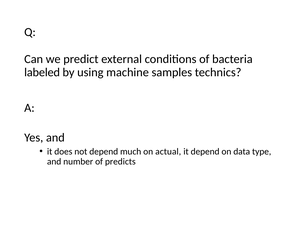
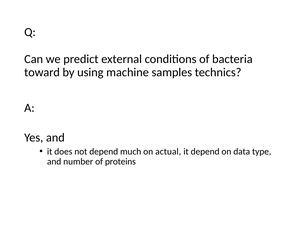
labeled: labeled -> toward
predicts: predicts -> proteins
